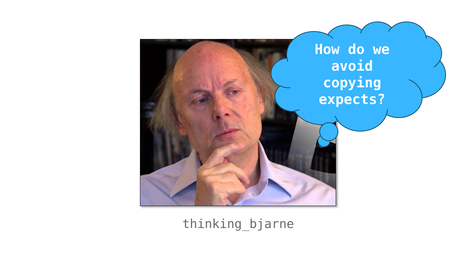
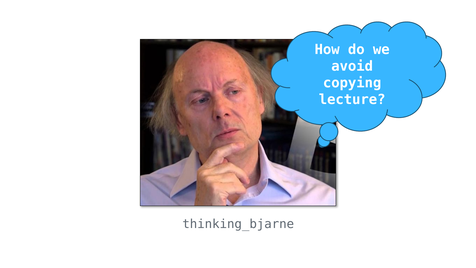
expects: expects -> lecture
